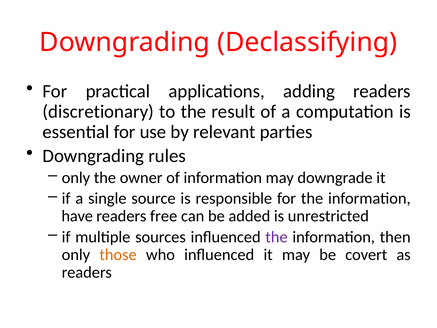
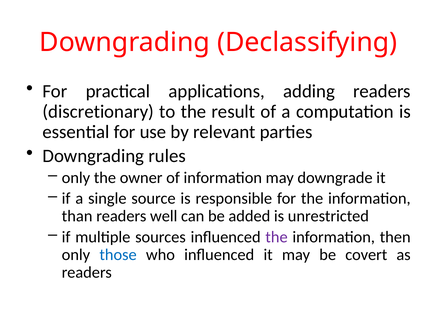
have: have -> than
free: free -> well
those colour: orange -> blue
